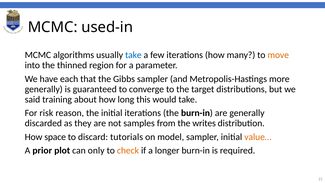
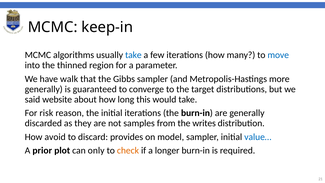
used-in: used-in -> keep-in
move colour: orange -> blue
each: each -> walk
training: training -> website
space: space -> avoid
tutorials: tutorials -> provides
value… colour: orange -> blue
